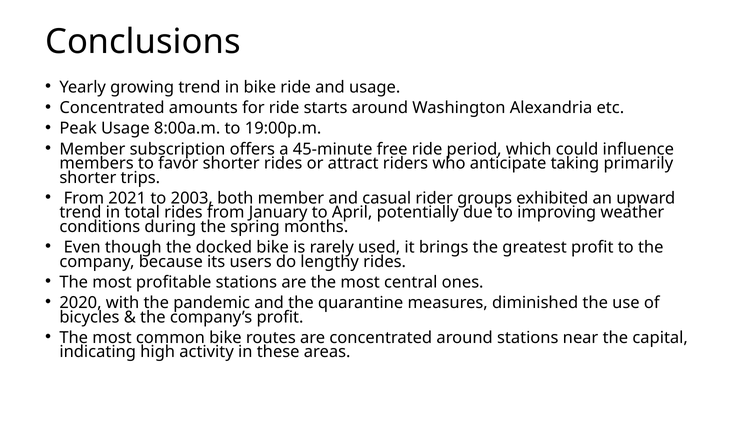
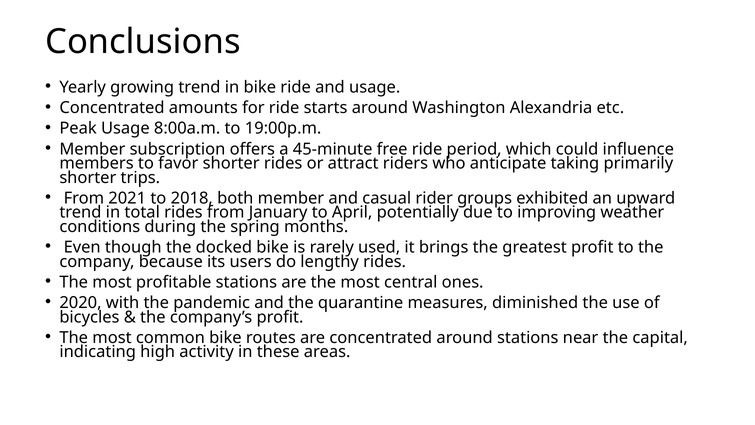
2003: 2003 -> 2018
